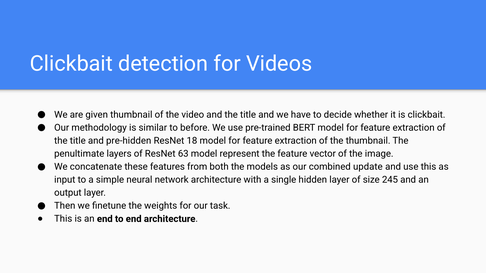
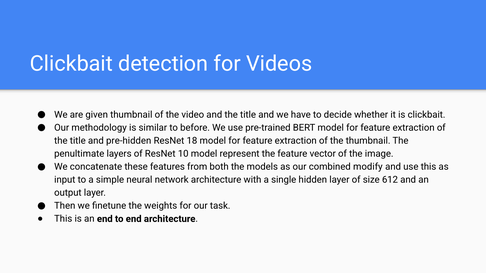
63: 63 -> 10
update: update -> modify
245: 245 -> 612
